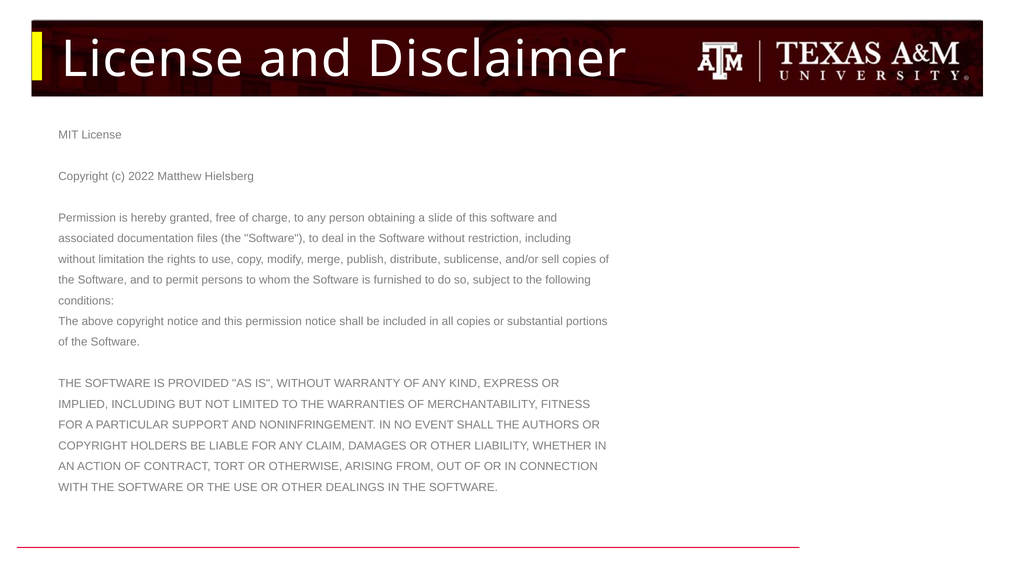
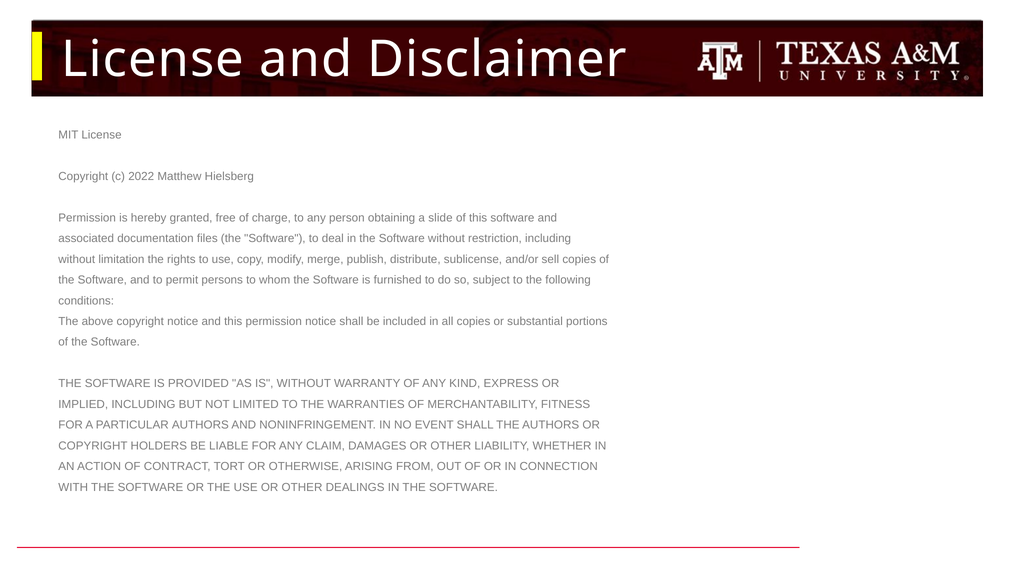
PARTICULAR SUPPORT: SUPPORT -> AUTHORS
